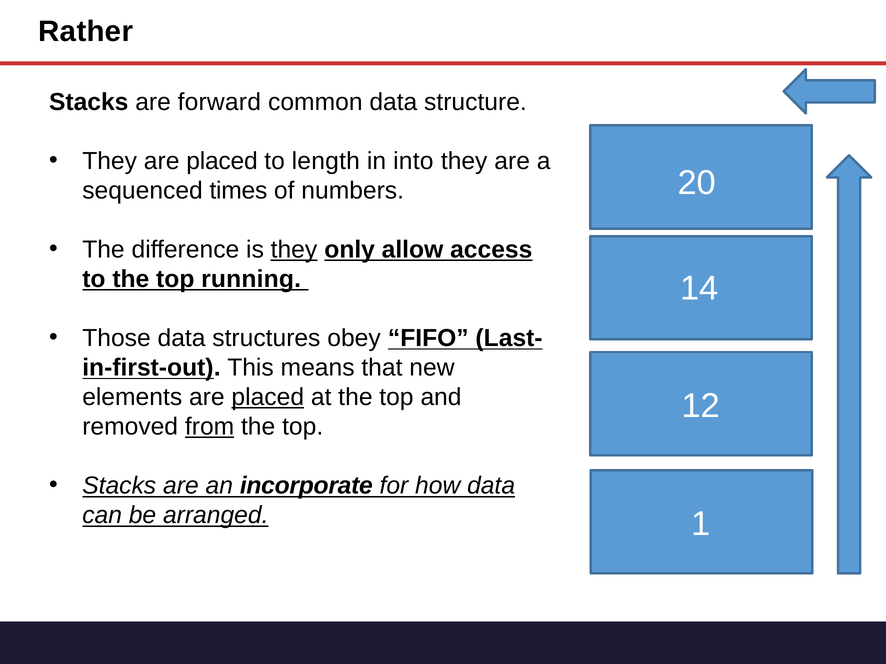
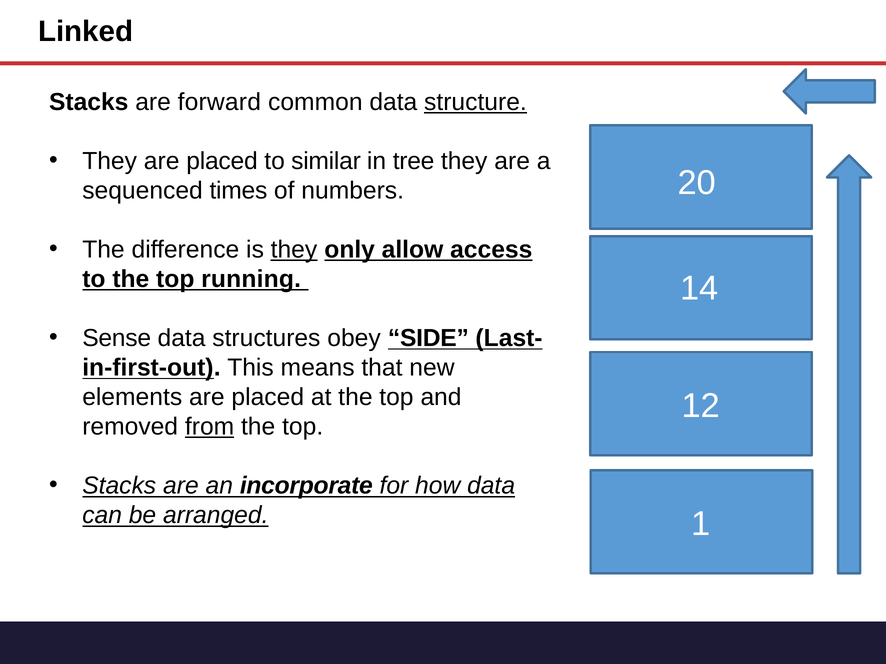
Rather: Rather -> Linked
structure underline: none -> present
length: length -> similar
into: into -> tree
Those: Those -> Sense
FIFO: FIFO -> SIDE
placed at (268, 397) underline: present -> none
